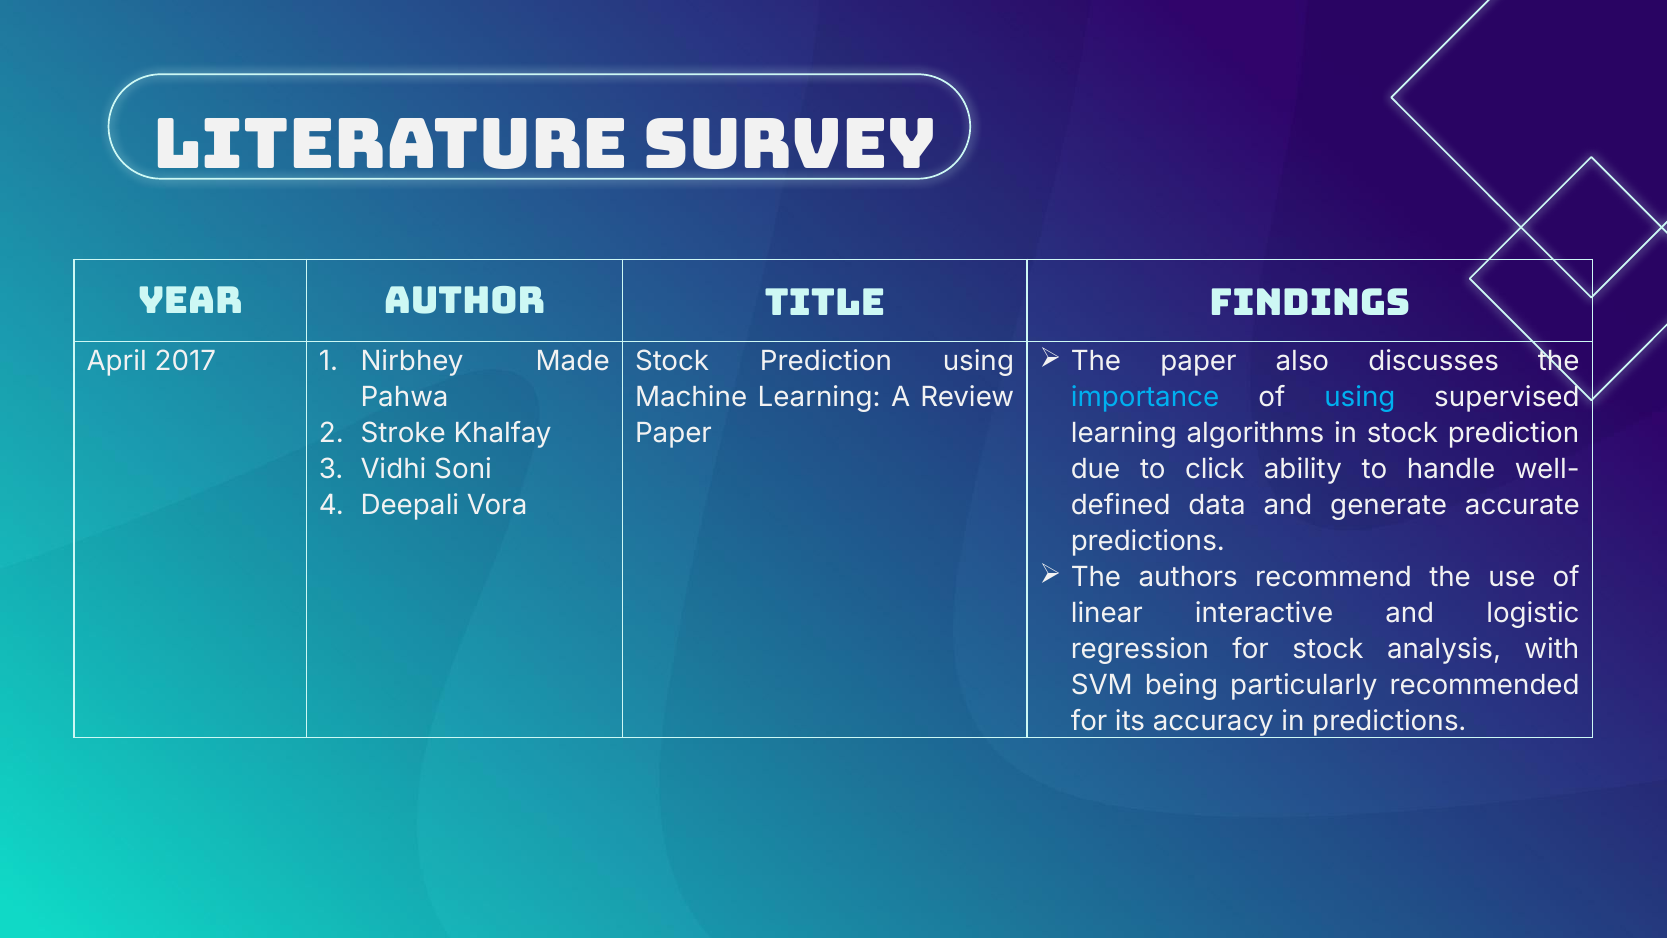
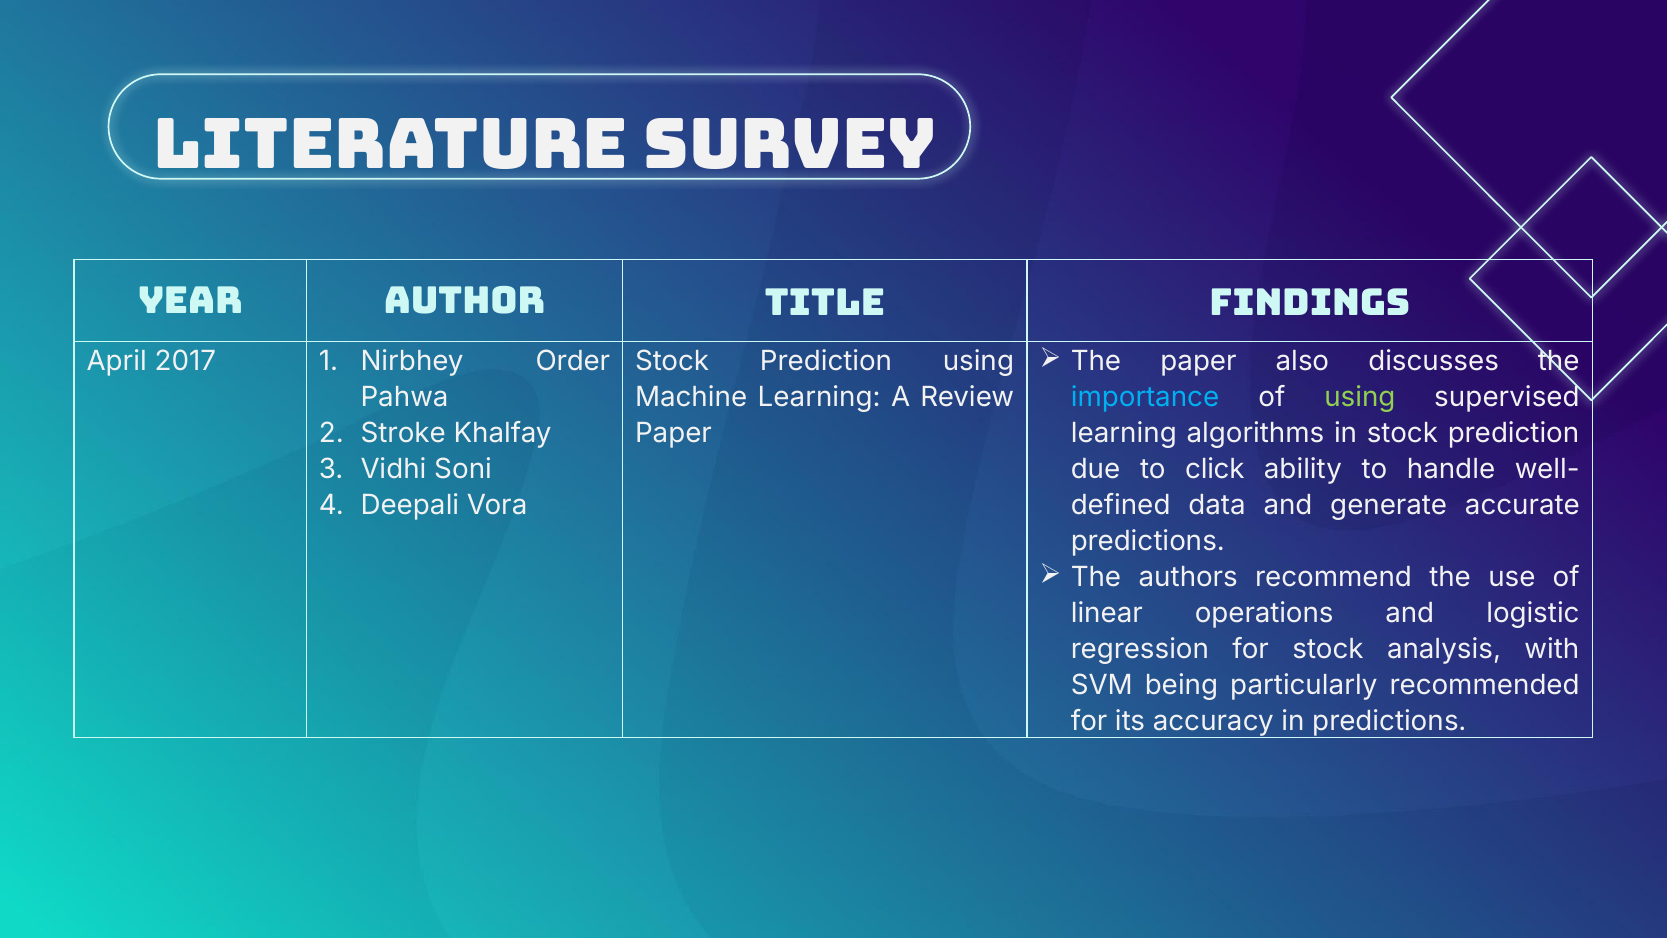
Made: Made -> Order
using at (1360, 398) colour: light blue -> light green
interactive: interactive -> operations
